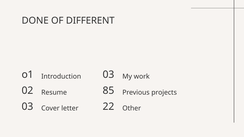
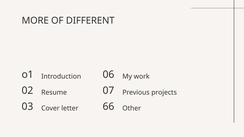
DONE: DONE -> MORE
o1 03: 03 -> 06
85: 85 -> 07
22: 22 -> 66
